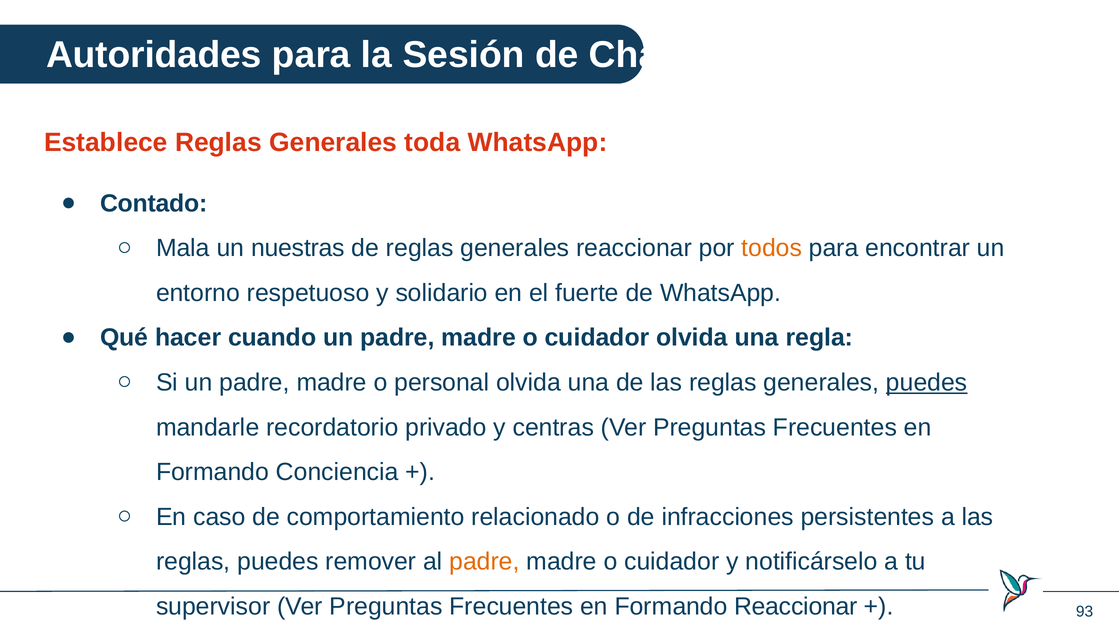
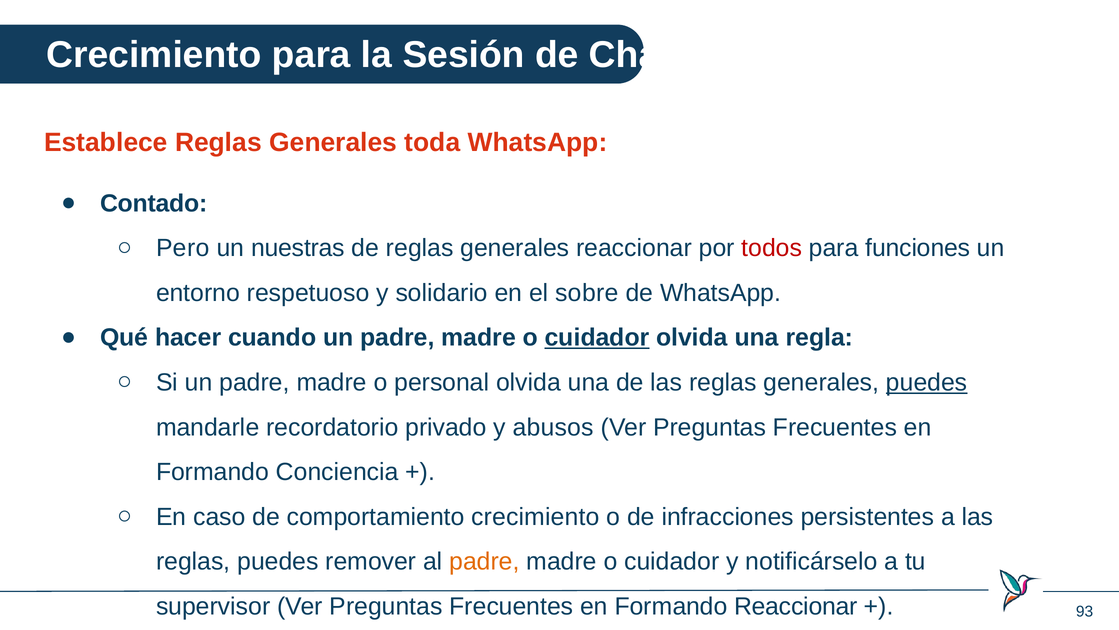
Autoridades at (154, 55): Autoridades -> Crecimiento
Mala: Mala -> Pero
todos colour: orange -> red
encontrar: encontrar -> funciones
fuerte: fuerte -> sobre
cuidador at (597, 338) underline: none -> present
centras: centras -> abusos
comportamiento relacionado: relacionado -> crecimiento
